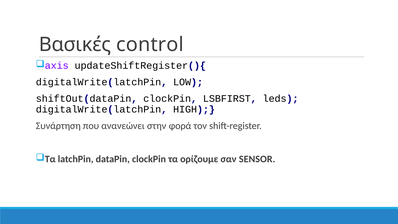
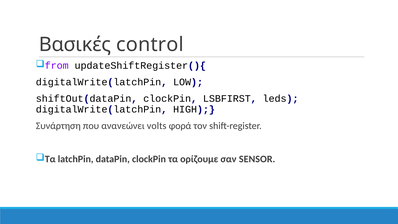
axis: axis -> from
στην: στην -> volts
